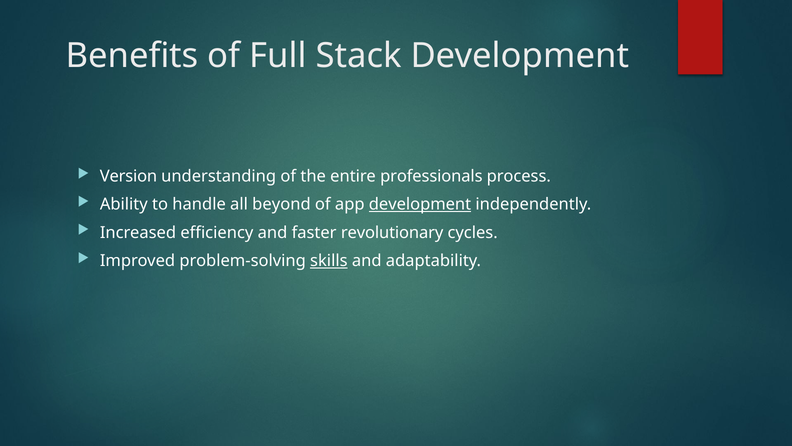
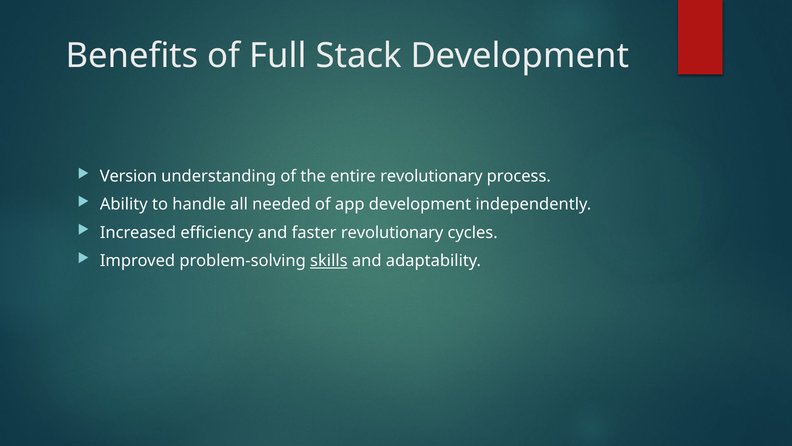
entire professionals: professionals -> revolutionary
beyond: beyond -> needed
development at (420, 204) underline: present -> none
